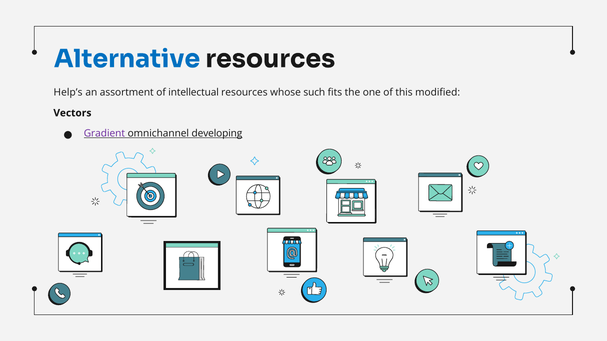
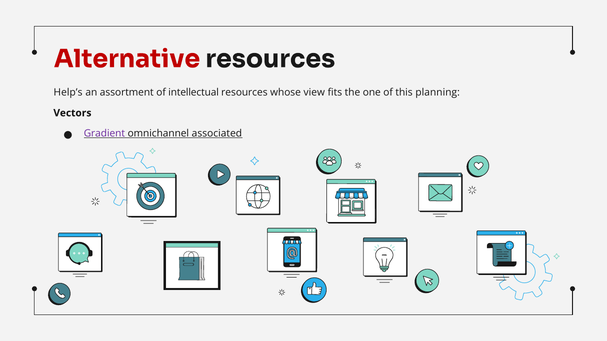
Alternative colour: blue -> red
such: such -> view
modified: modified -> planning
developing: developing -> associated
